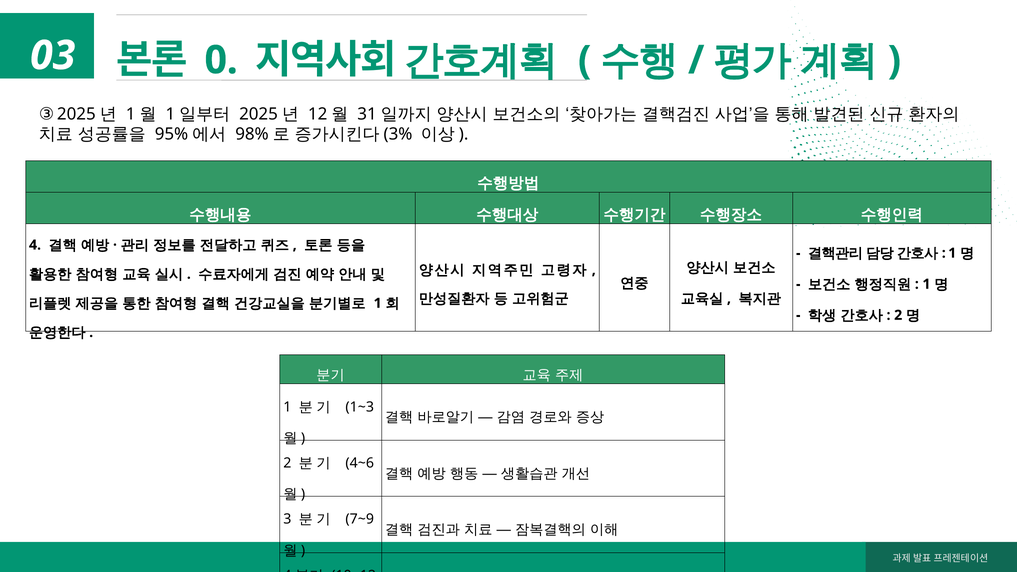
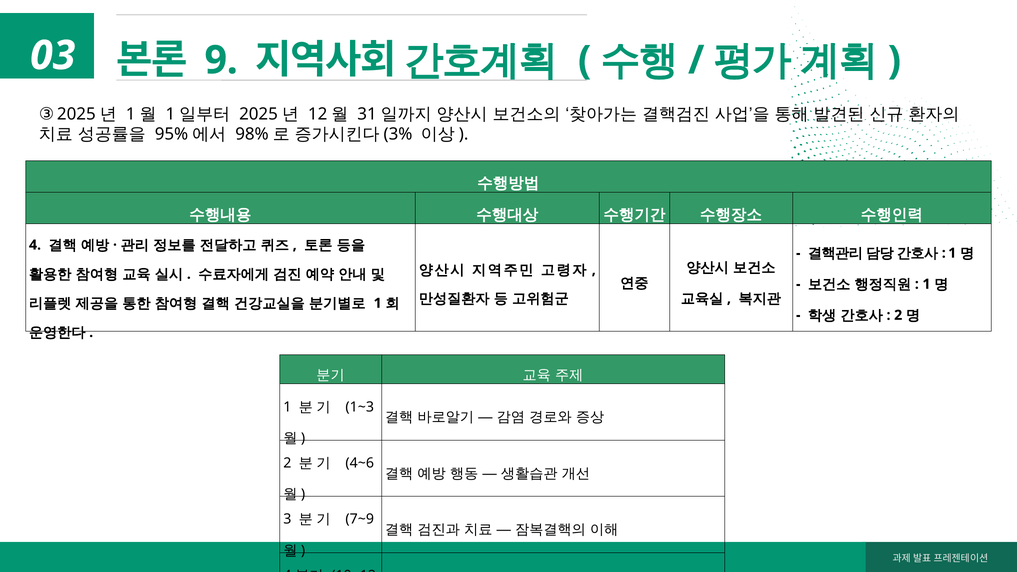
0: 0 -> 9
